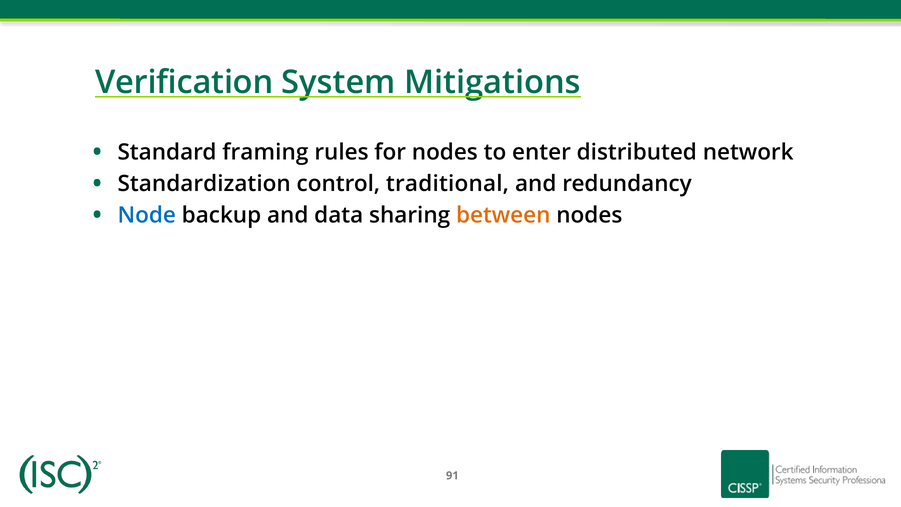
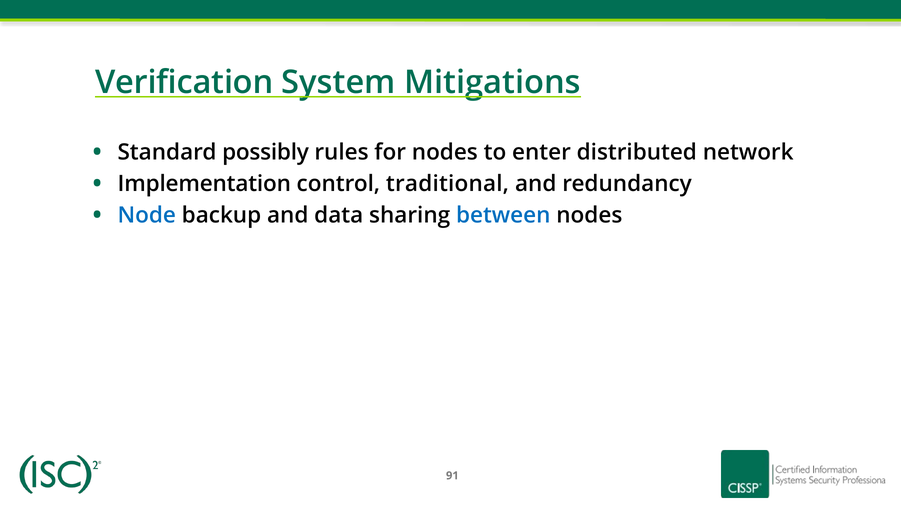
framing: framing -> possibly
Standardization: Standardization -> Implementation
between colour: orange -> blue
